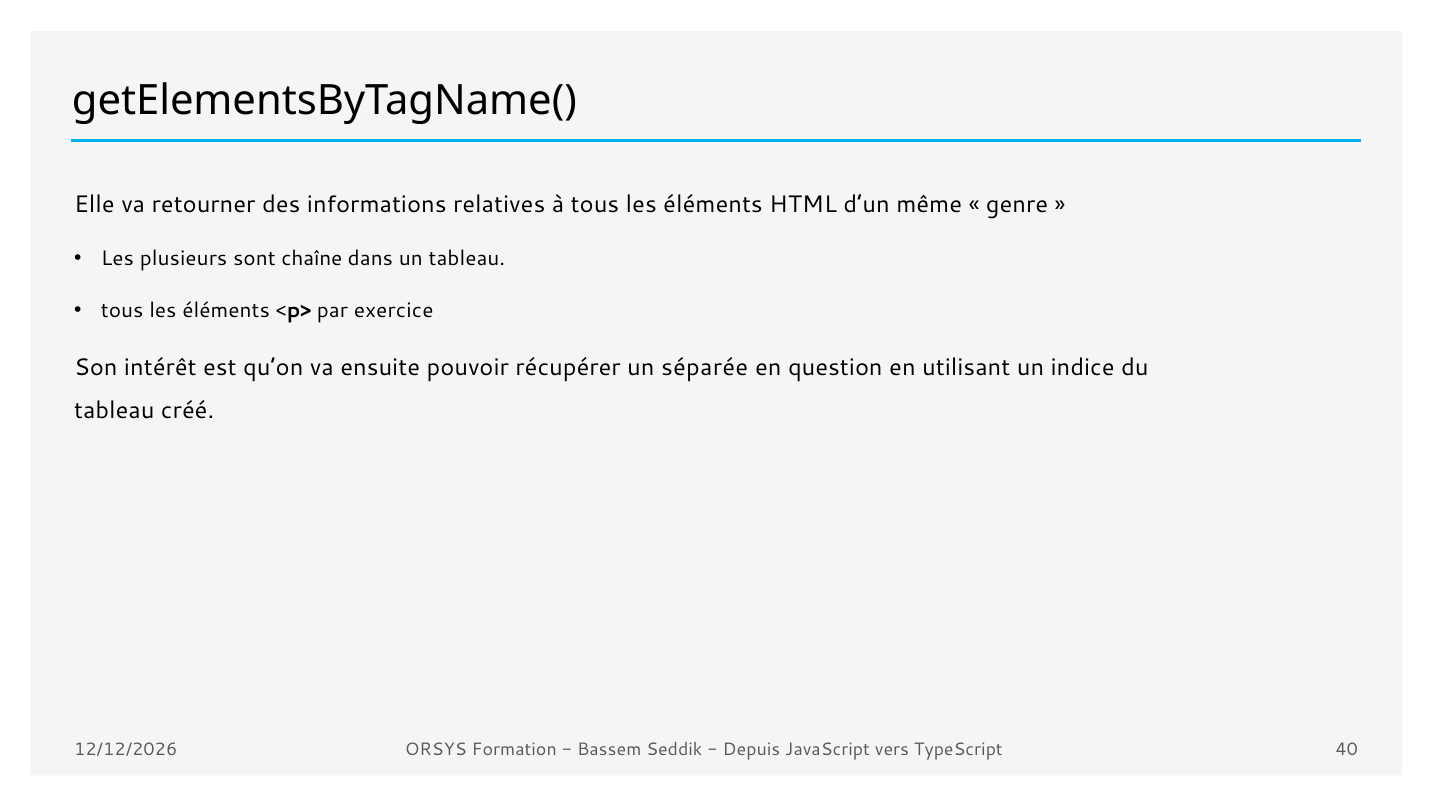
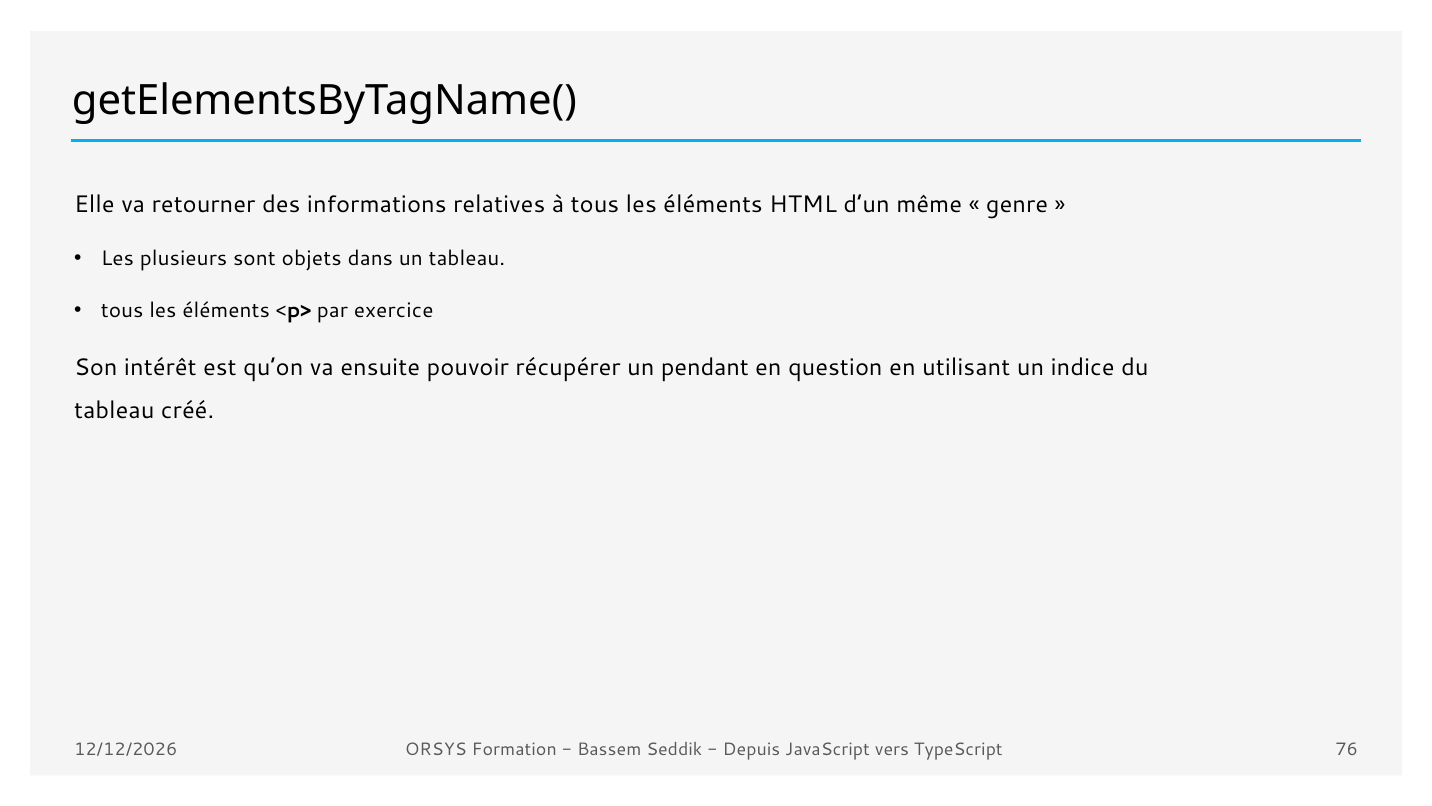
chaîne: chaîne -> objets
séparée: séparée -> pendant
40: 40 -> 76
